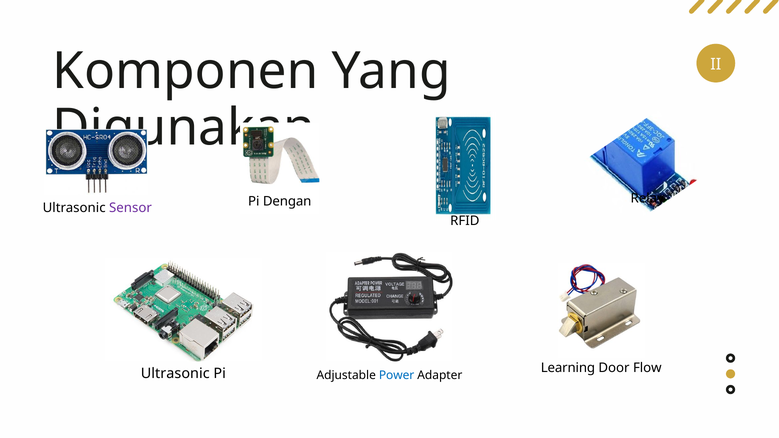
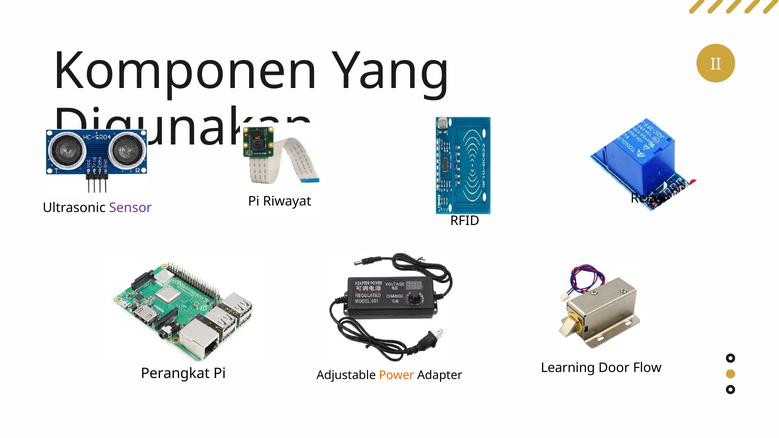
Dengan: Dengan -> Riwayat
Ultrasonic at (175, 374): Ultrasonic -> Perangkat
Power colour: blue -> orange
